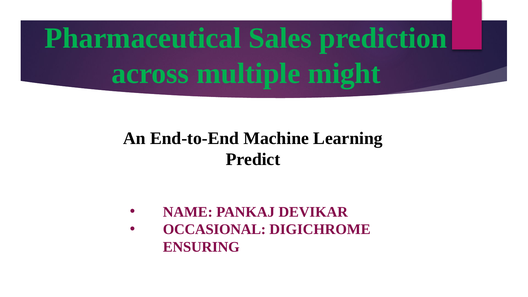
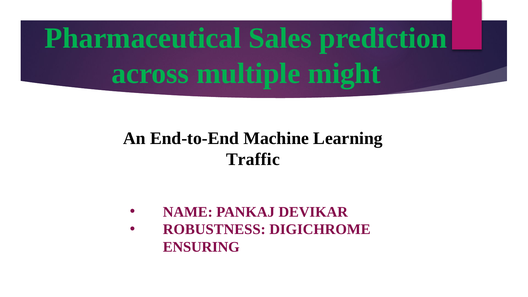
Predict: Predict -> Traffic
OCCASIONAL: OCCASIONAL -> ROBUSTNESS
